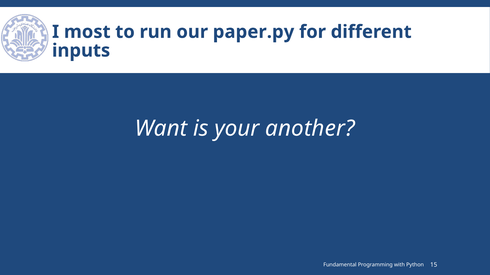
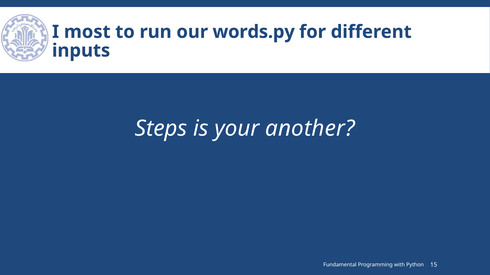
paper.py: paper.py -> words.py
Want: Want -> Steps
